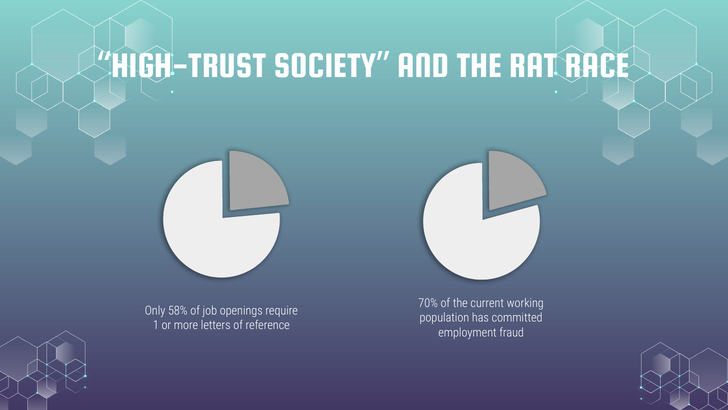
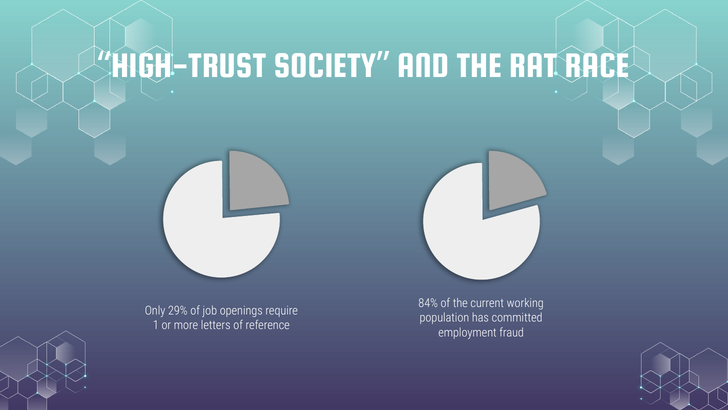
70%: 70% -> 84%
58%: 58% -> 29%
